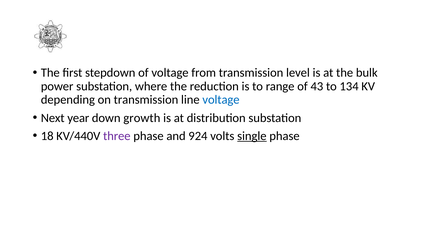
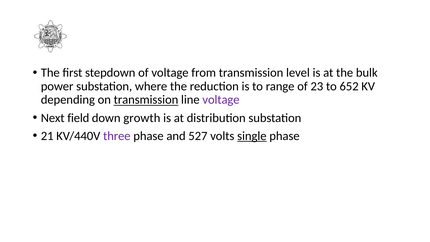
43: 43 -> 23
134: 134 -> 652
transmission at (146, 100) underline: none -> present
voltage at (221, 100) colour: blue -> purple
year: year -> field
18: 18 -> 21
924: 924 -> 527
